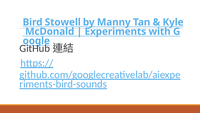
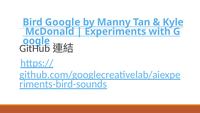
Stowell: Stowell -> Google
